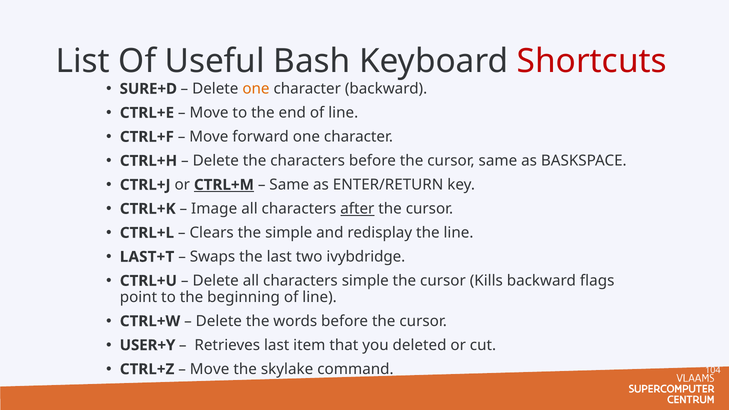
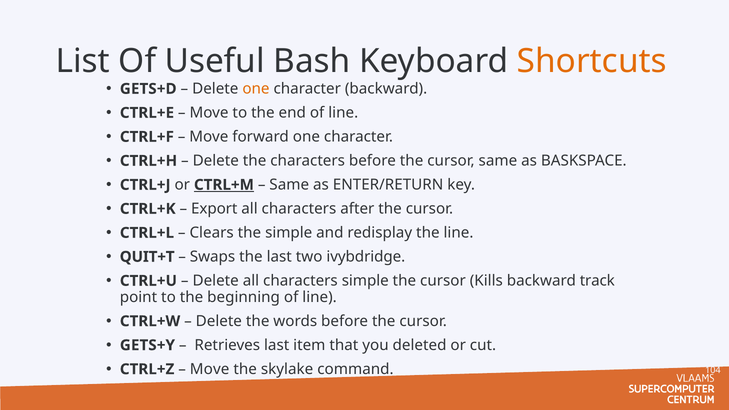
Shortcuts colour: red -> orange
SURE+D: SURE+D -> GETS+D
Image: Image -> Export
after underline: present -> none
LAST+T: LAST+T -> QUIT+T
flags: flags -> track
USER+Y: USER+Y -> GETS+Y
